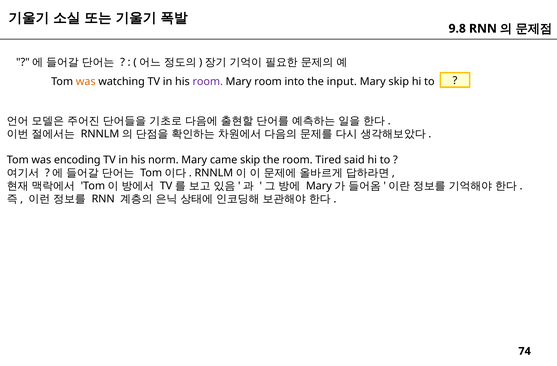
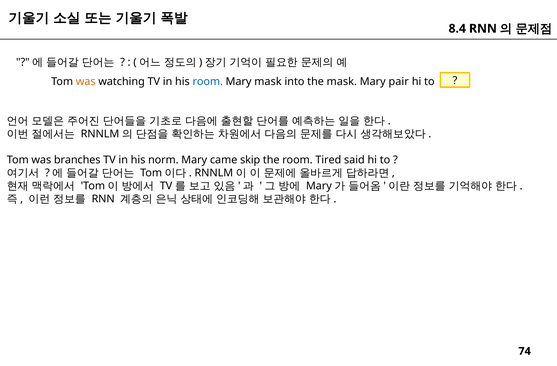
9.8: 9.8 -> 8.4
room at (208, 82) colour: purple -> blue
Mary room: room -> mask
the input: input -> mask
Mary skip: skip -> pair
encoding: encoding -> branches
